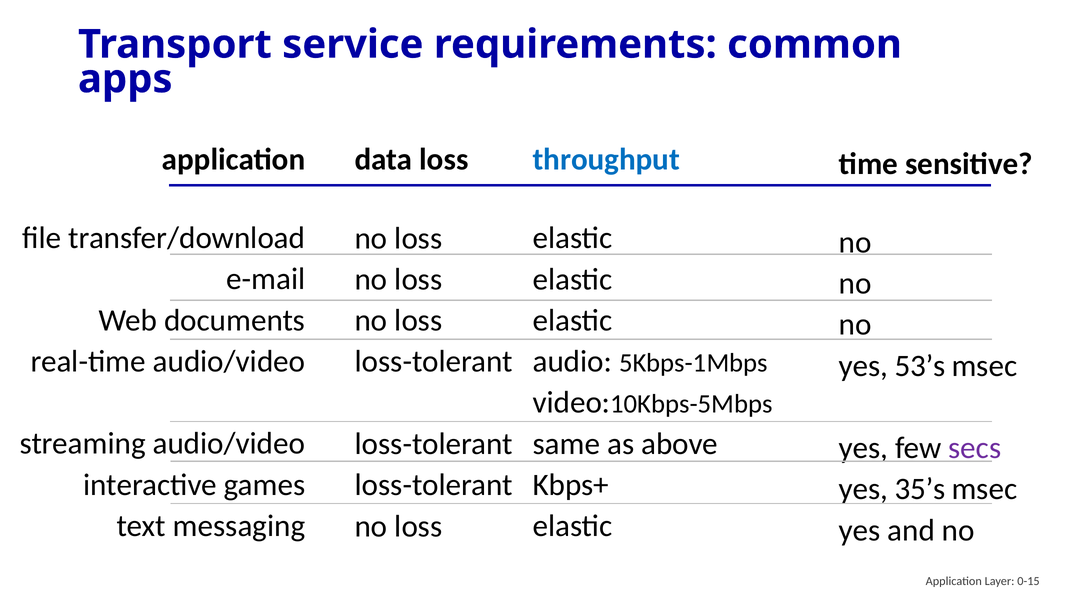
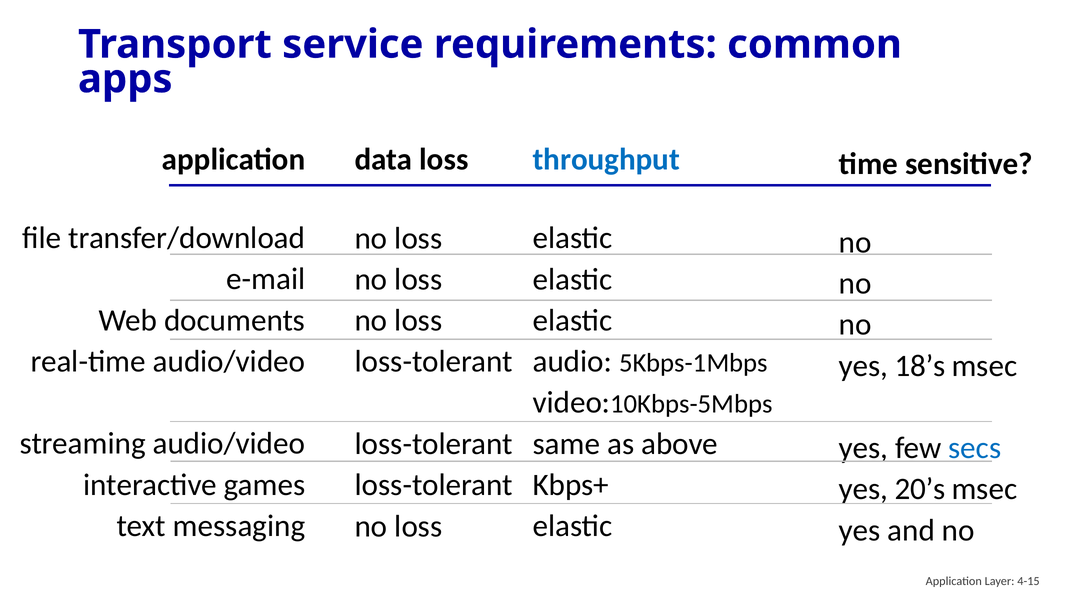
53’s: 53’s -> 18’s
secs colour: purple -> blue
35’s: 35’s -> 20’s
0-15: 0-15 -> 4-15
